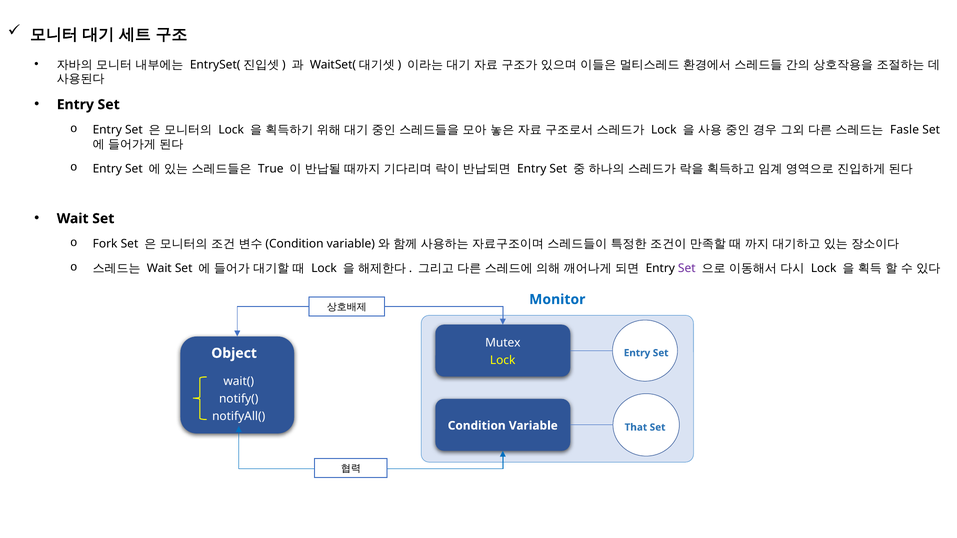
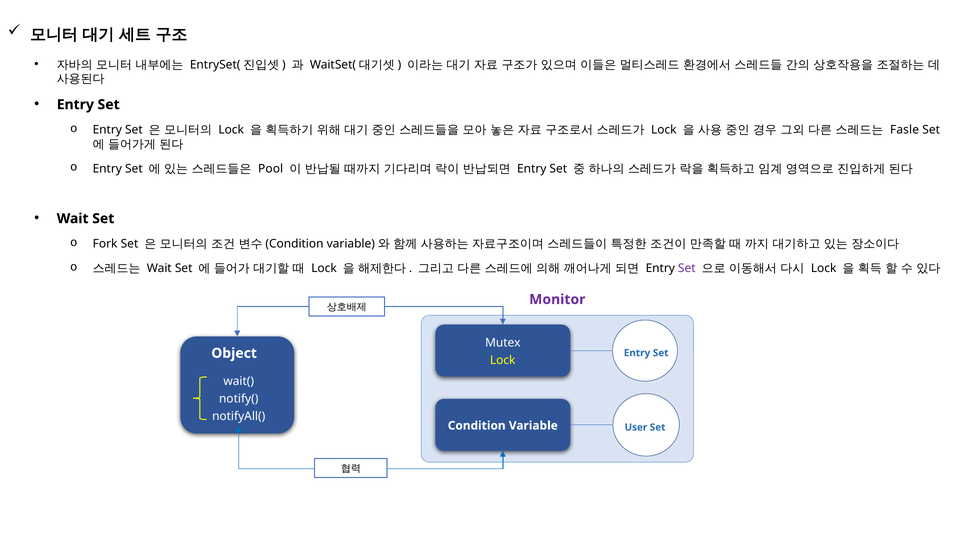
True: True -> Pool
Monitor colour: blue -> purple
That: That -> User
